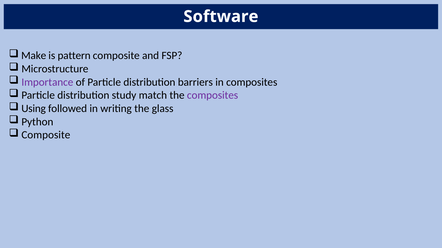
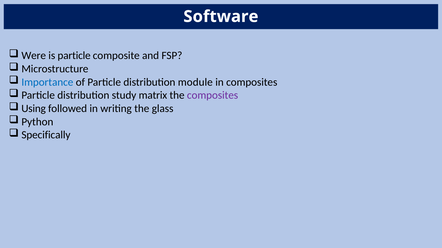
Make: Make -> Were
is pattern: pattern -> particle
Importance colour: purple -> blue
barriers: barriers -> module
match: match -> matrix
Composite at (46, 135): Composite -> Specifically
